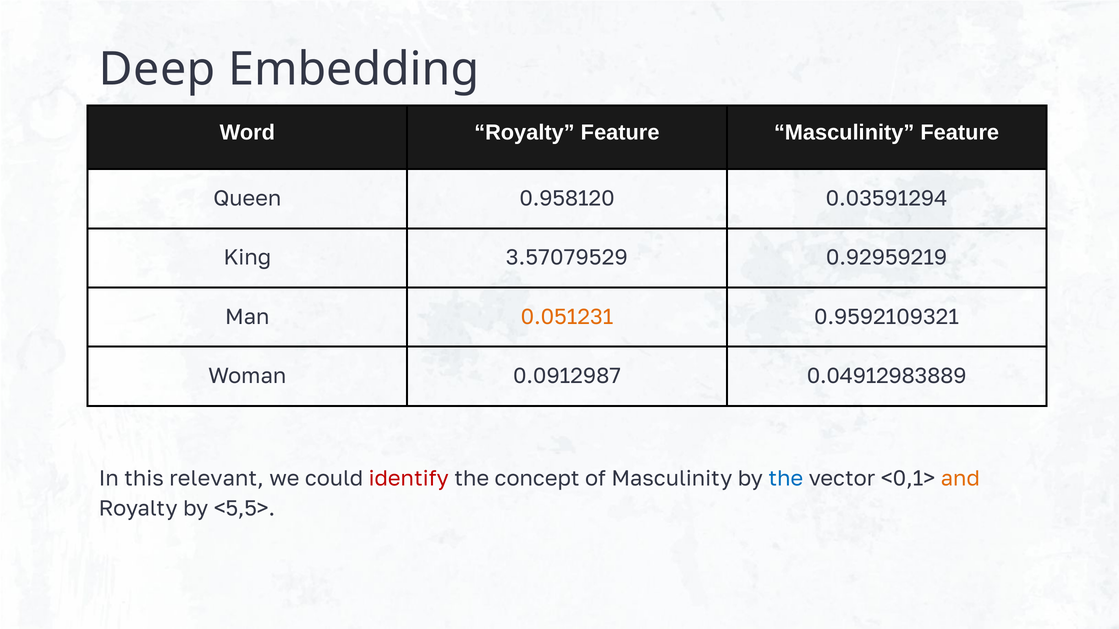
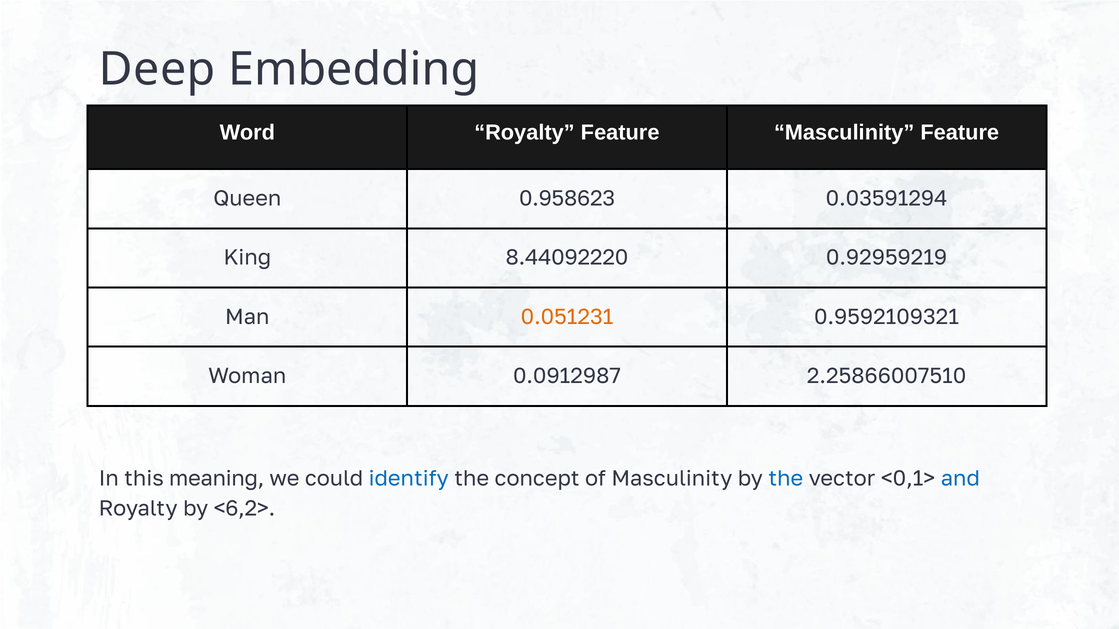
0.958120: 0.958120 -> 0.958623
3.57079529: 3.57079529 -> 8.44092220
0.04912983889: 0.04912983889 -> 2.25866007510
relevant: relevant -> meaning
identify colour: red -> blue
and colour: orange -> blue
<5,5>: <5,5> -> <6,2>
